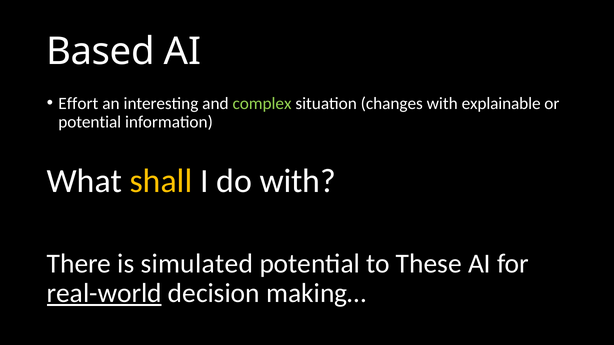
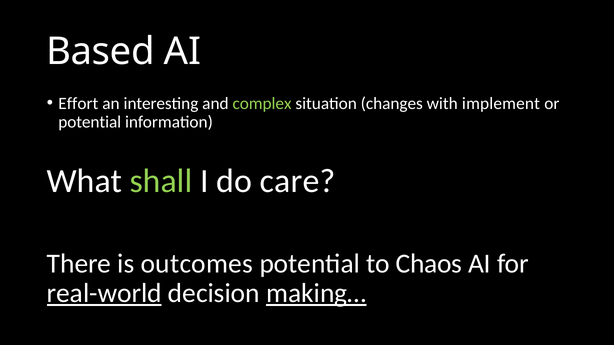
explainable: explainable -> implement
shall colour: yellow -> light green
do with: with -> care
simulated: simulated -> outcomes
These: These -> Chaos
making… underline: none -> present
